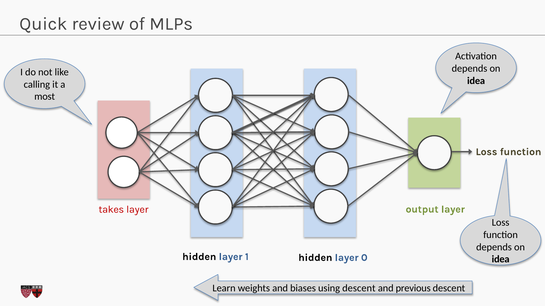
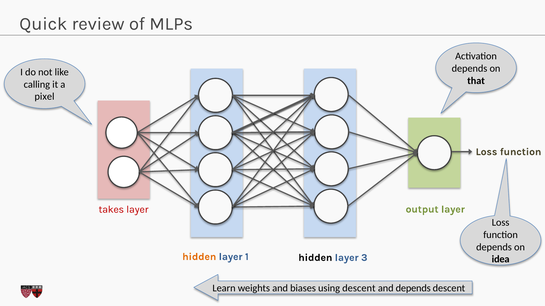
idea at (476, 81): idea -> that
most: most -> pixel
hidden at (199, 257) colour: black -> orange
0: 0 -> 3
and previous: previous -> depends
